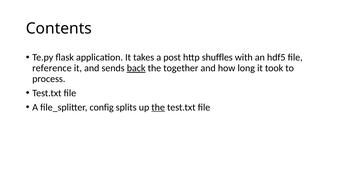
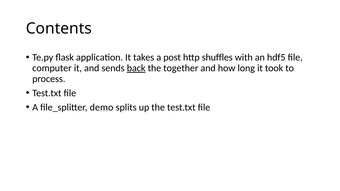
reference: reference -> computer
config: config -> demo
the at (158, 107) underline: present -> none
